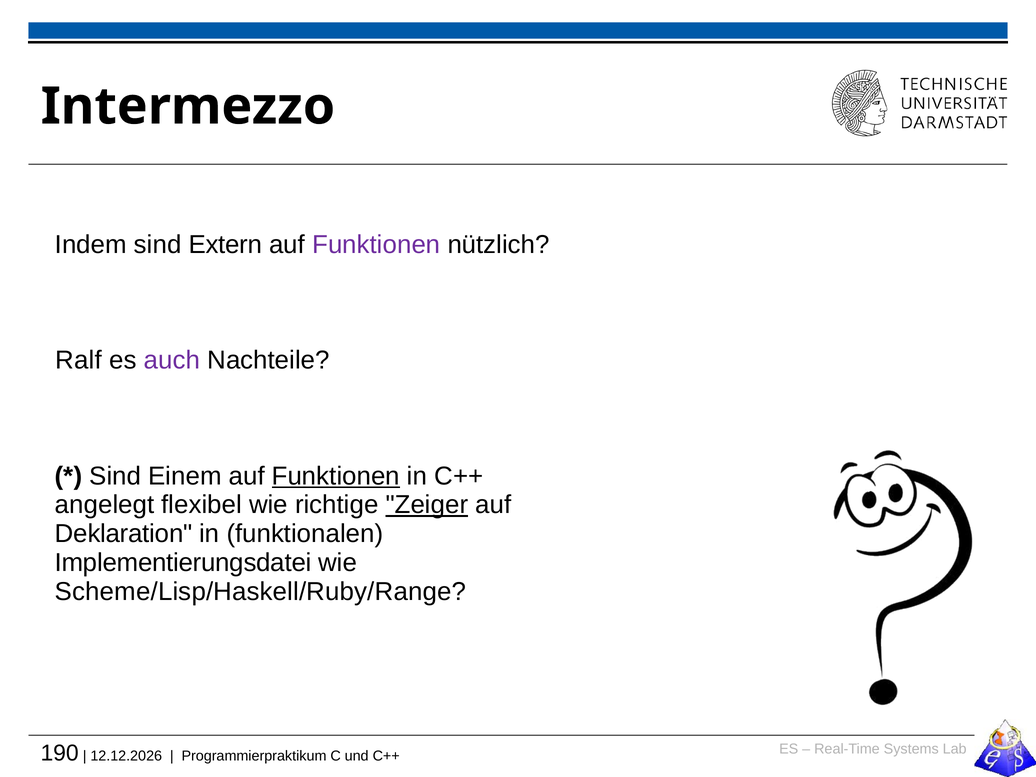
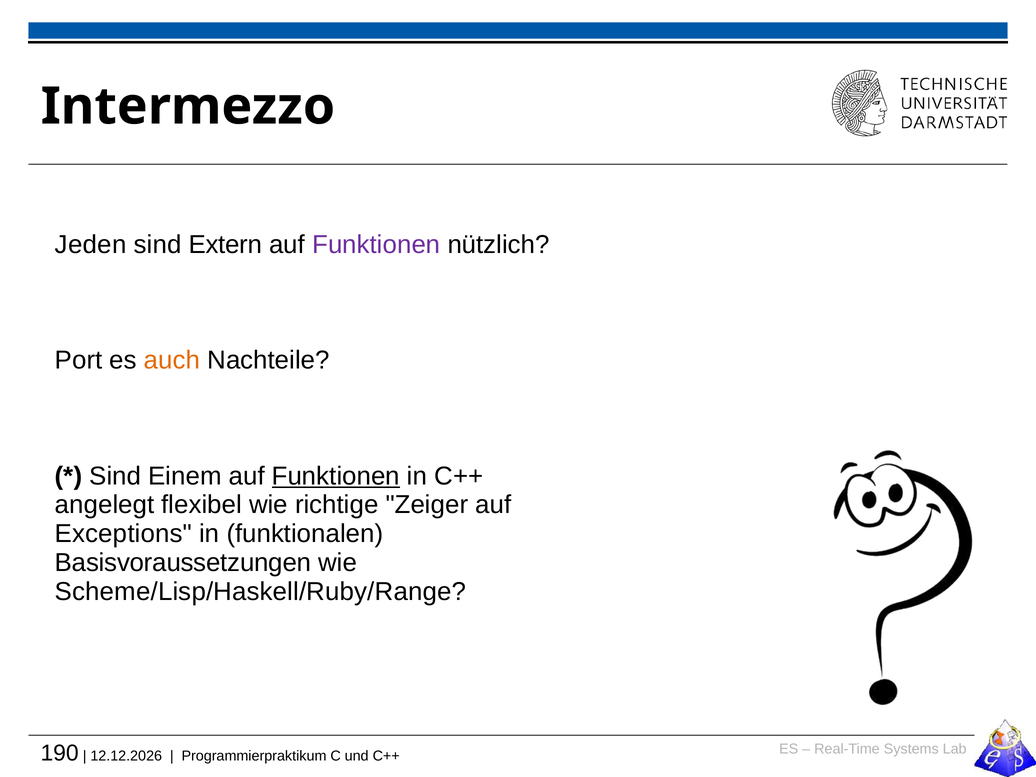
Indem: Indem -> Jeden
Ralf: Ralf -> Port
auch colour: purple -> orange
Zeiger underline: present -> none
Deklaration: Deklaration -> Exceptions
Implementierungsdatei: Implementierungsdatei -> Basisvoraussetzungen
